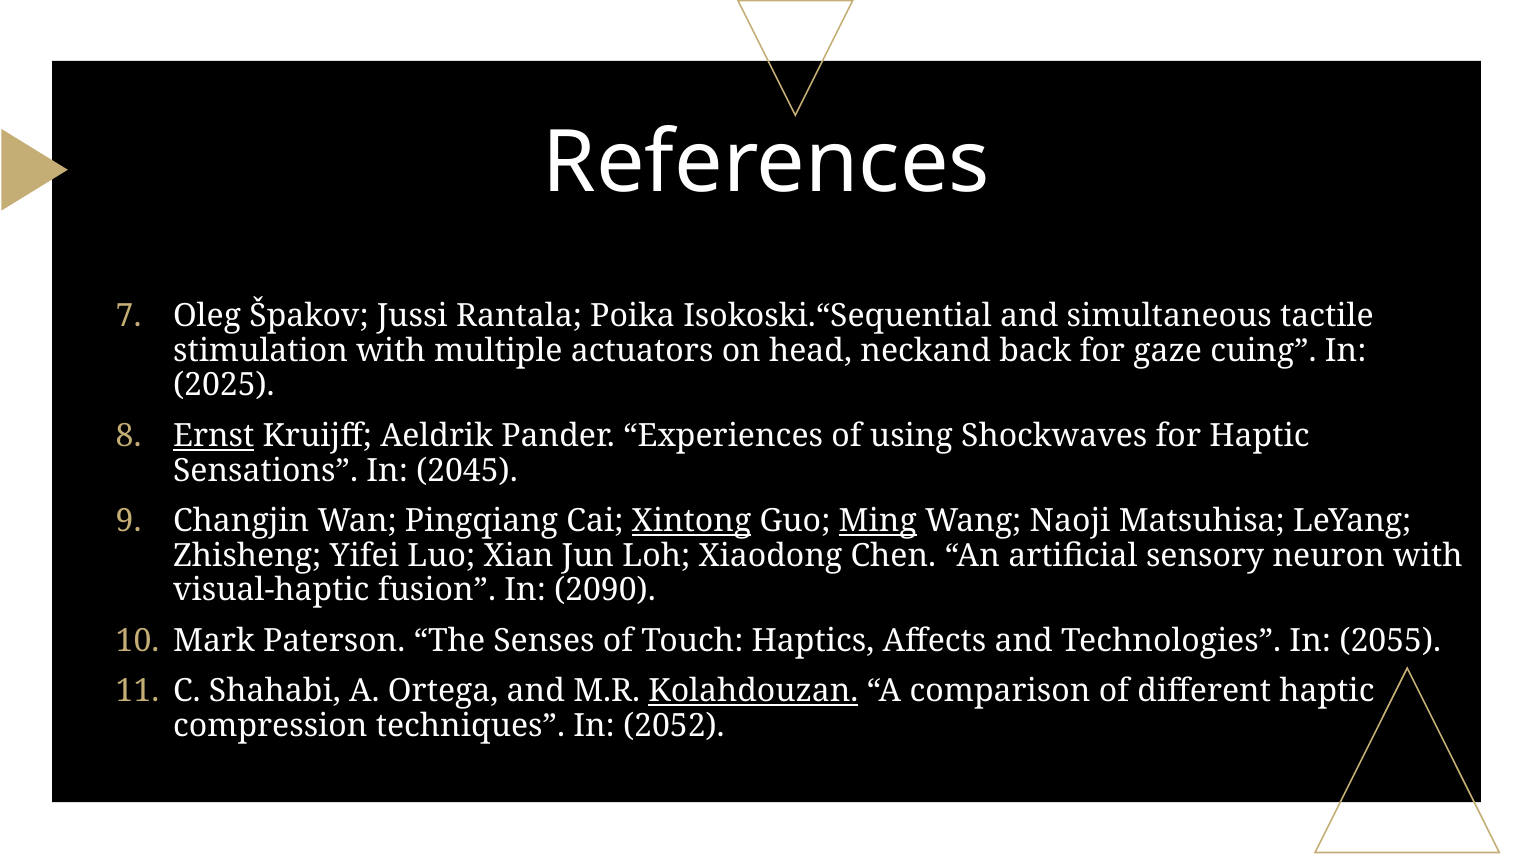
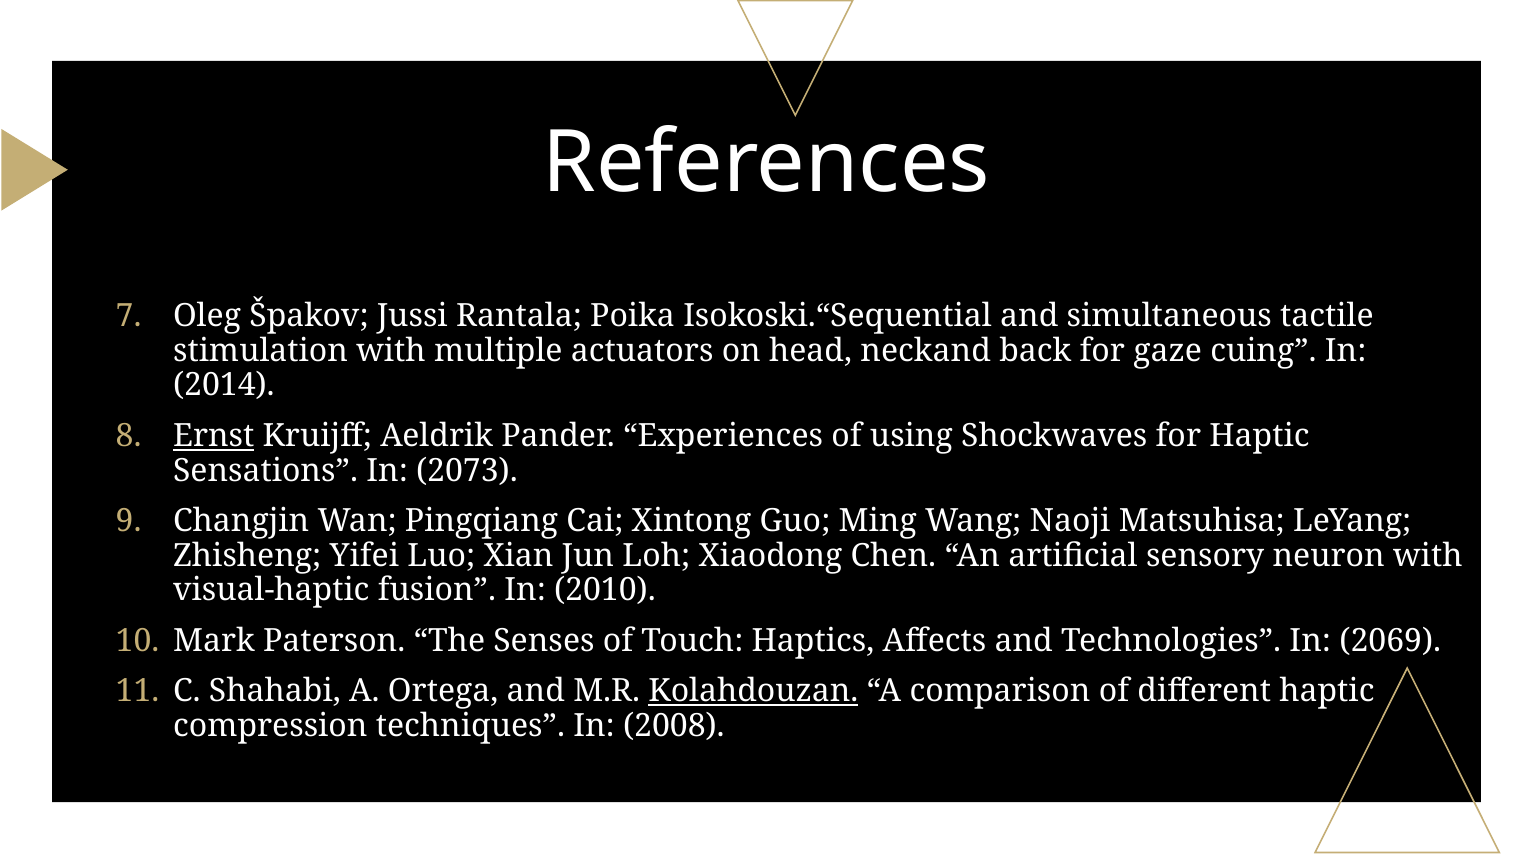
2025: 2025 -> 2014
2045: 2045 -> 2073
Xintong underline: present -> none
Ming underline: present -> none
2090: 2090 -> 2010
2055: 2055 -> 2069
2052: 2052 -> 2008
